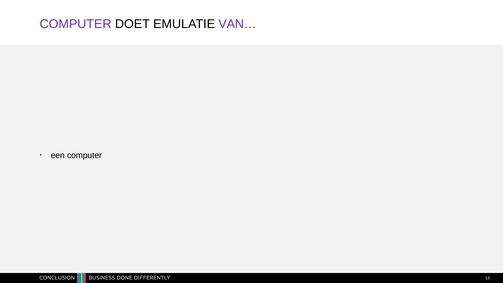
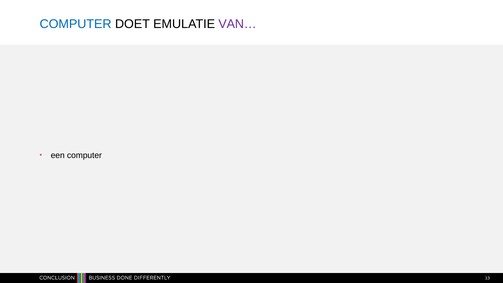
COMPUTER at (76, 24) colour: purple -> blue
